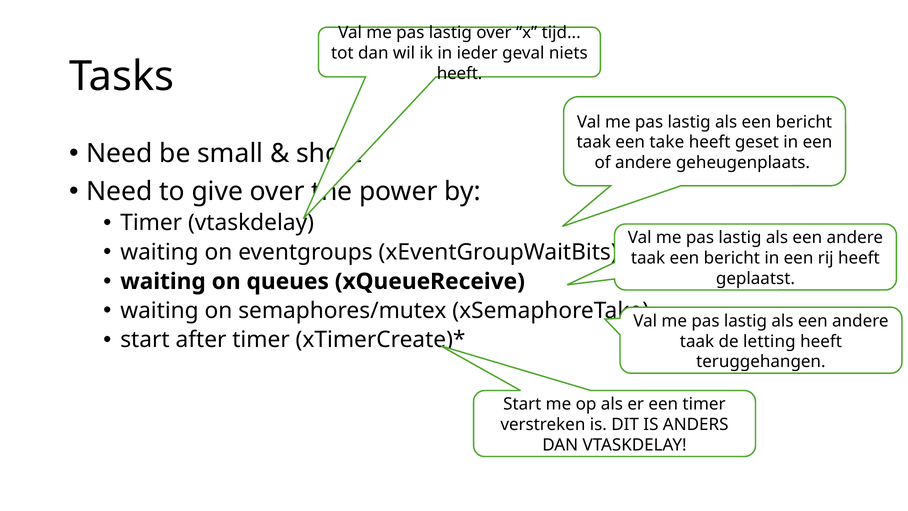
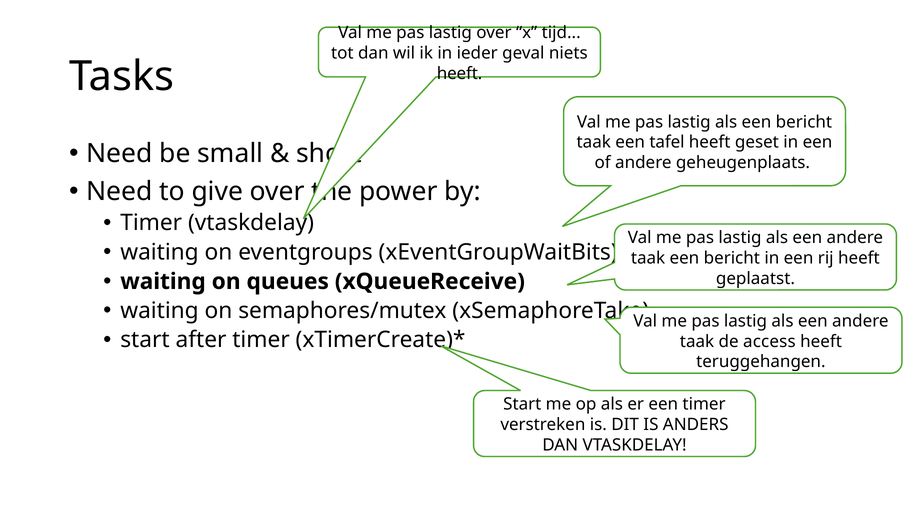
take: take -> tafel
letting: letting -> access
